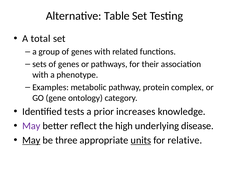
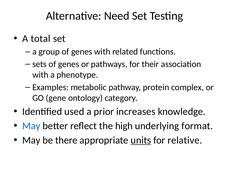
Table: Table -> Need
tests: tests -> used
May at (31, 126) colour: purple -> blue
disease: disease -> format
May at (31, 140) underline: present -> none
three: three -> there
